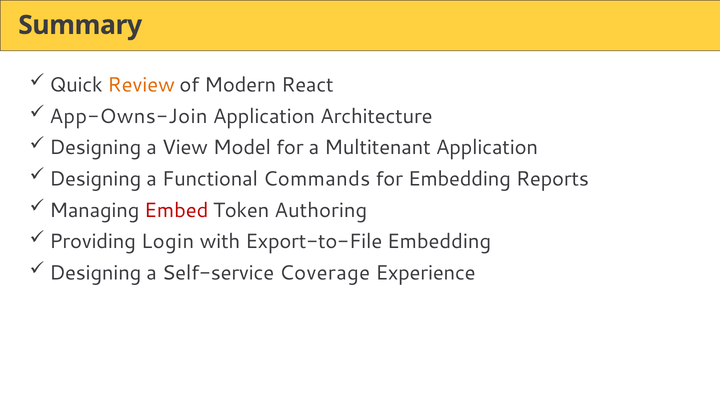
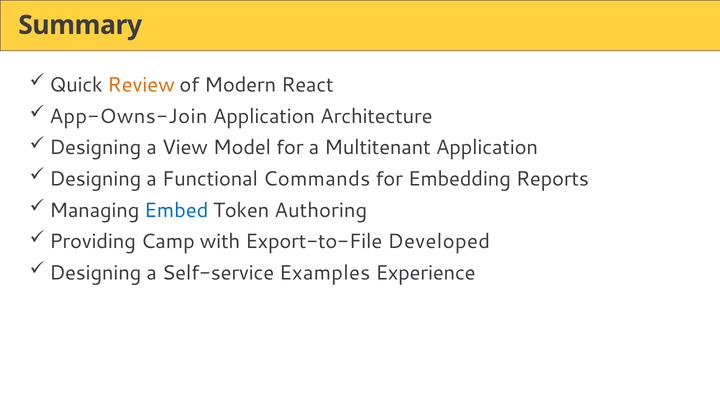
Embed colour: red -> blue
Login: Login -> Camp
Export-to-File Embedding: Embedding -> Developed
Coverage: Coverage -> Examples
